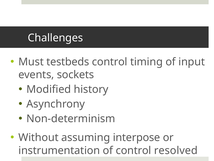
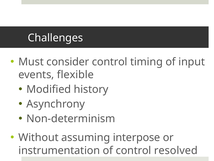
testbeds: testbeds -> consider
sockets: sockets -> flexible
